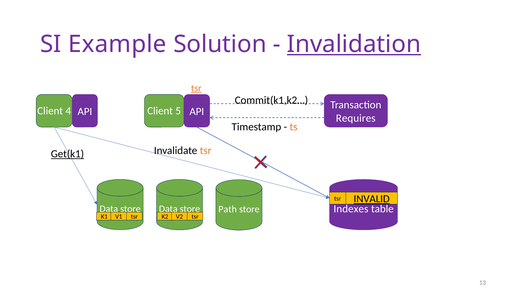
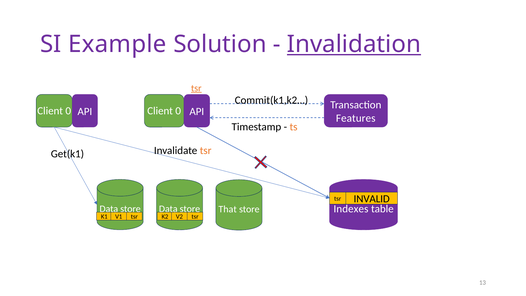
4 at (68, 111): 4 -> 0
5 at (178, 111): 5 -> 0
Requires: Requires -> Features
Get(k1 underline: present -> none
INVALID underline: present -> none
Path: Path -> That
